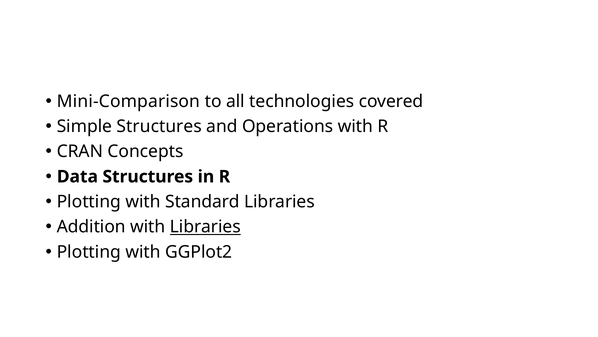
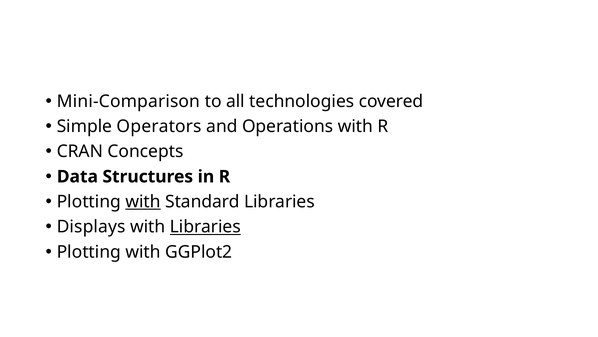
Simple Structures: Structures -> Operators
with at (143, 201) underline: none -> present
Addition: Addition -> Displays
